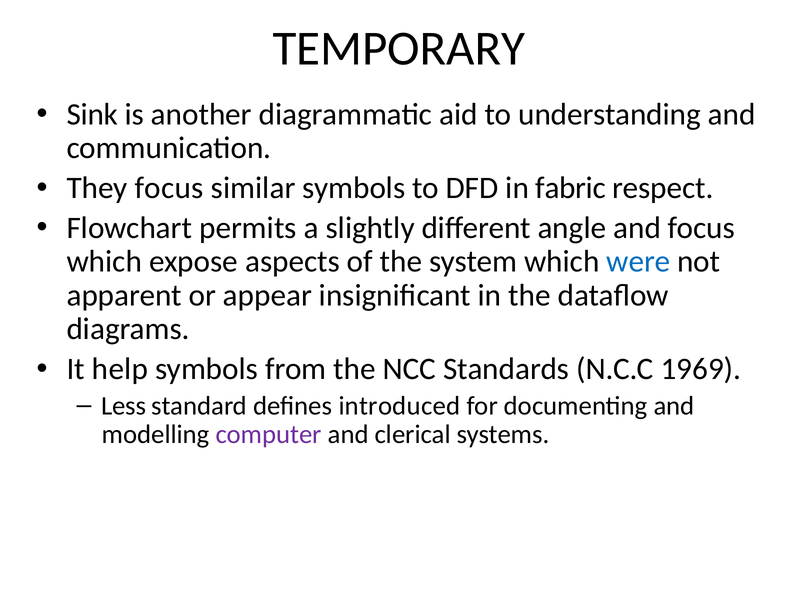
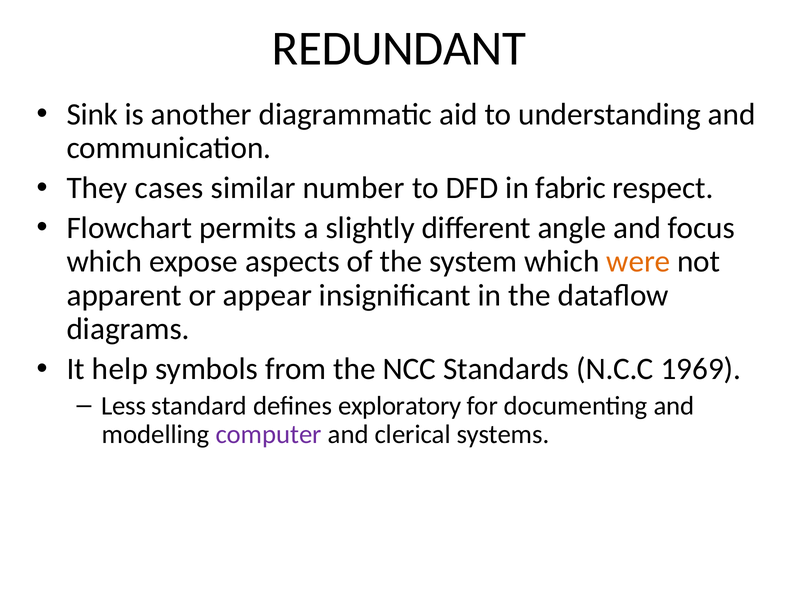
TEMPORARY: TEMPORARY -> REDUNDANT
They focus: focus -> cases
similar symbols: symbols -> number
were colour: blue -> orange
introduced: introduced -> exploratory
